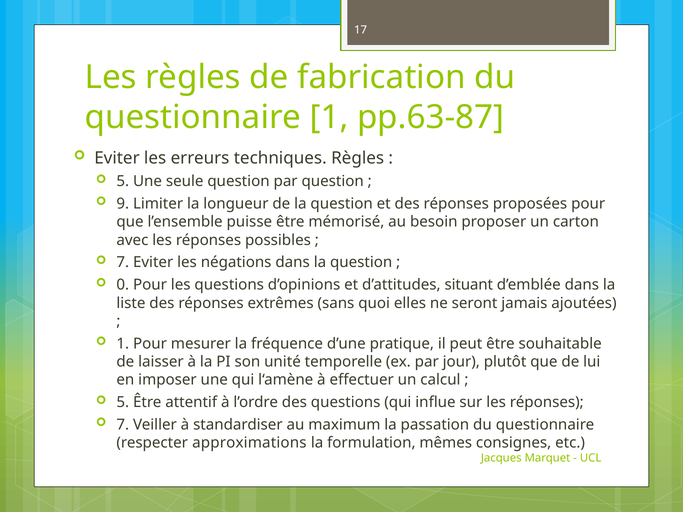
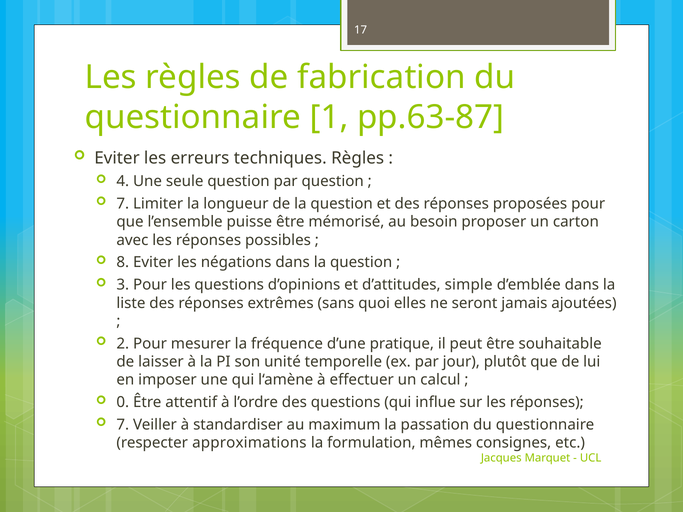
5 at (123, 181): 5 -> 4
9 at (123, 204): 9 -> 7
7 at (123, 263): 7 -> 8
0: 0 -> 3
situant: situant -> simple
1 at (123, 344): 1 -> 2
5 at (123, 403): 5 -> 0
